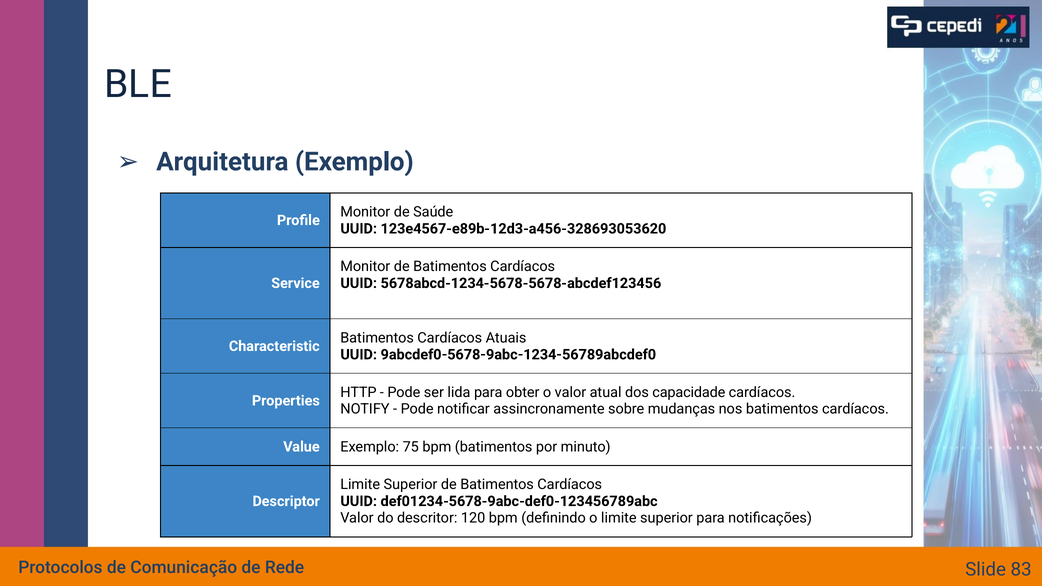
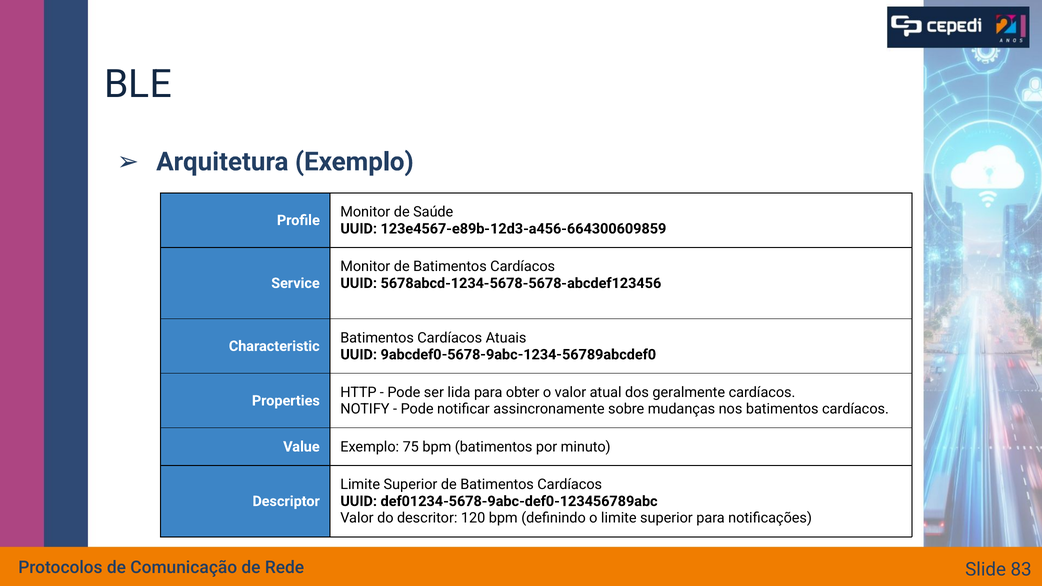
123e4567-e89b-12d3-a456-328693053620: 123e4567-e89b-12d3-a456-328693053620 -> 123e4567-e89b-12d3-a456-664300609859
capacidade: capacidade -> geralmente
